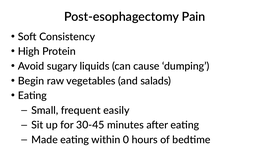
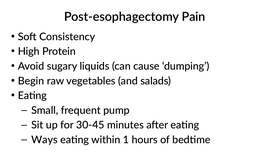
easily: easily -> pump
Made: Made -> Ways
0: 0 -> 1
